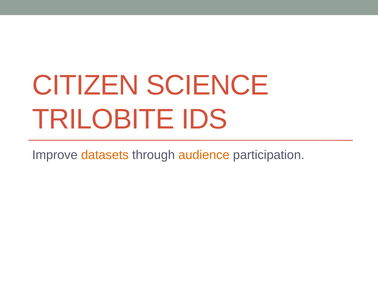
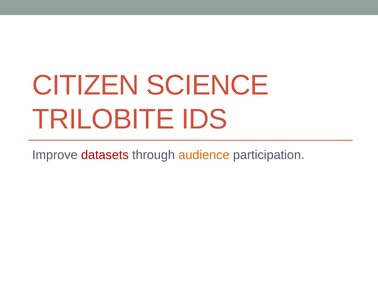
datasets colour: orange -> red
